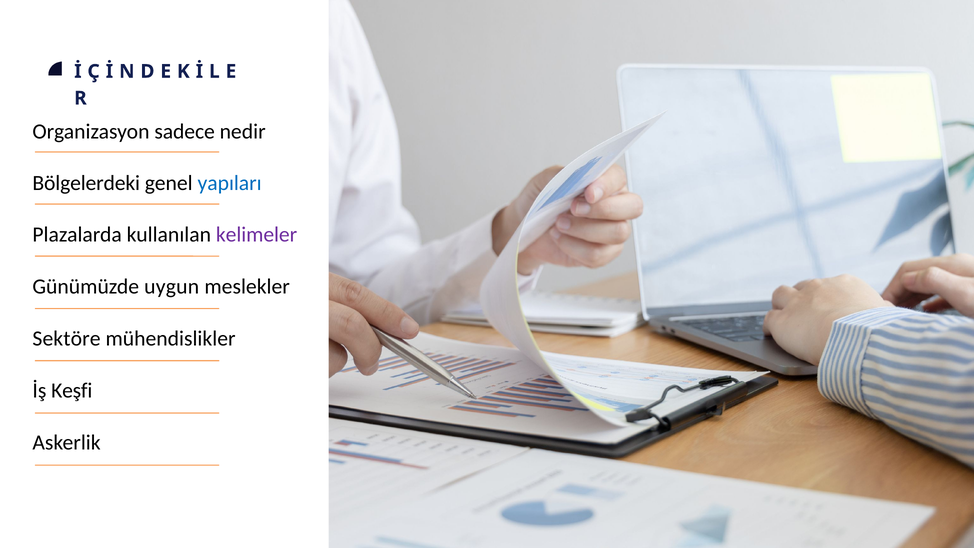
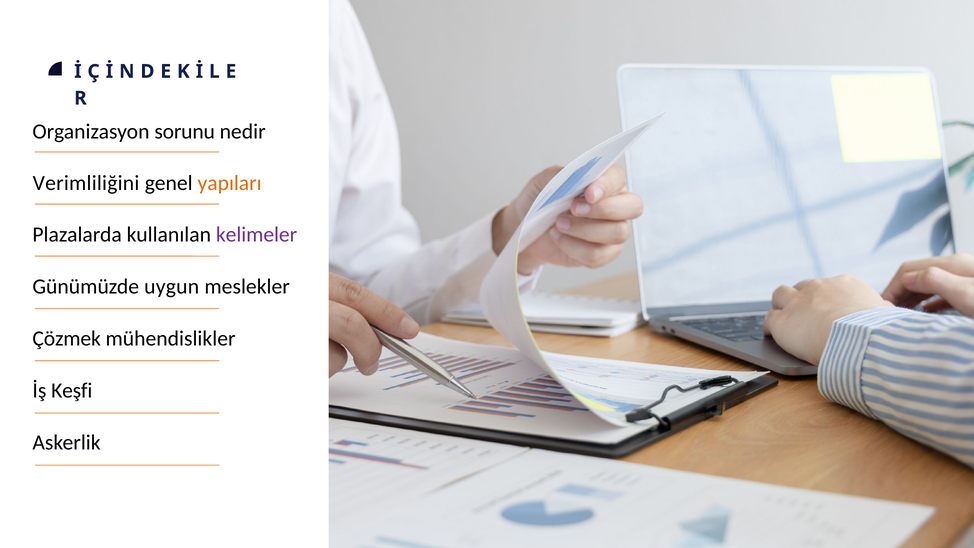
sadece: sadece -> sorunu
Bölgelerdeki: Bölgelerdeki -> Verimliliğini
yapıları colour: blue -> orange
Sektöre: Sektöre -> Çözmek
